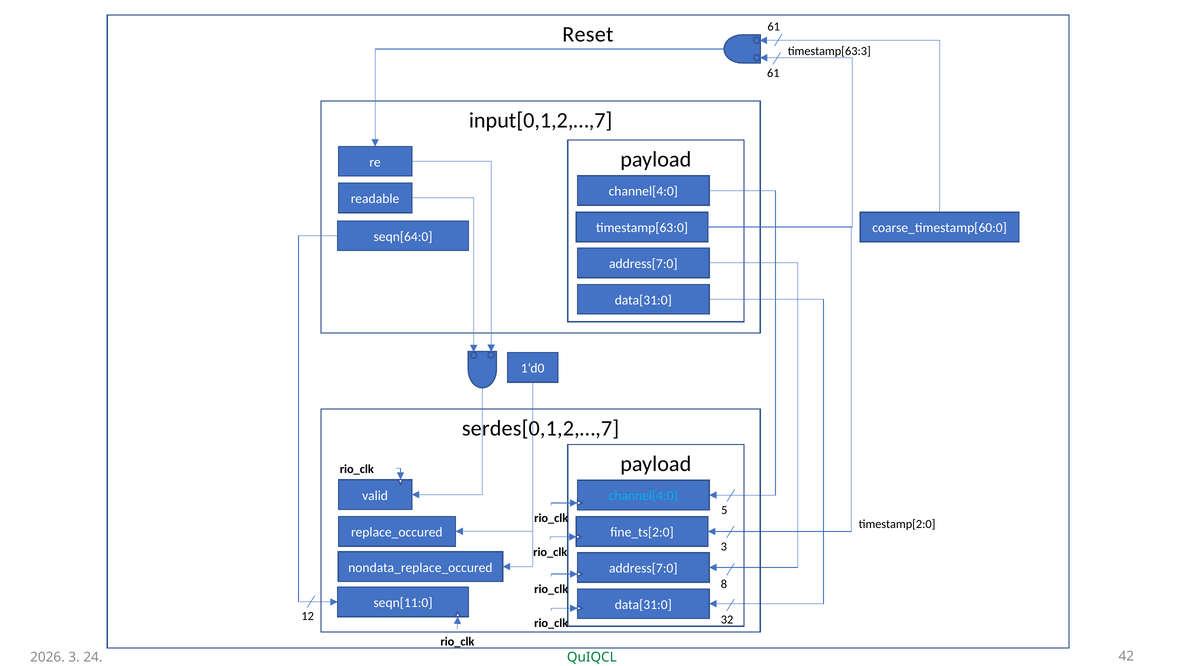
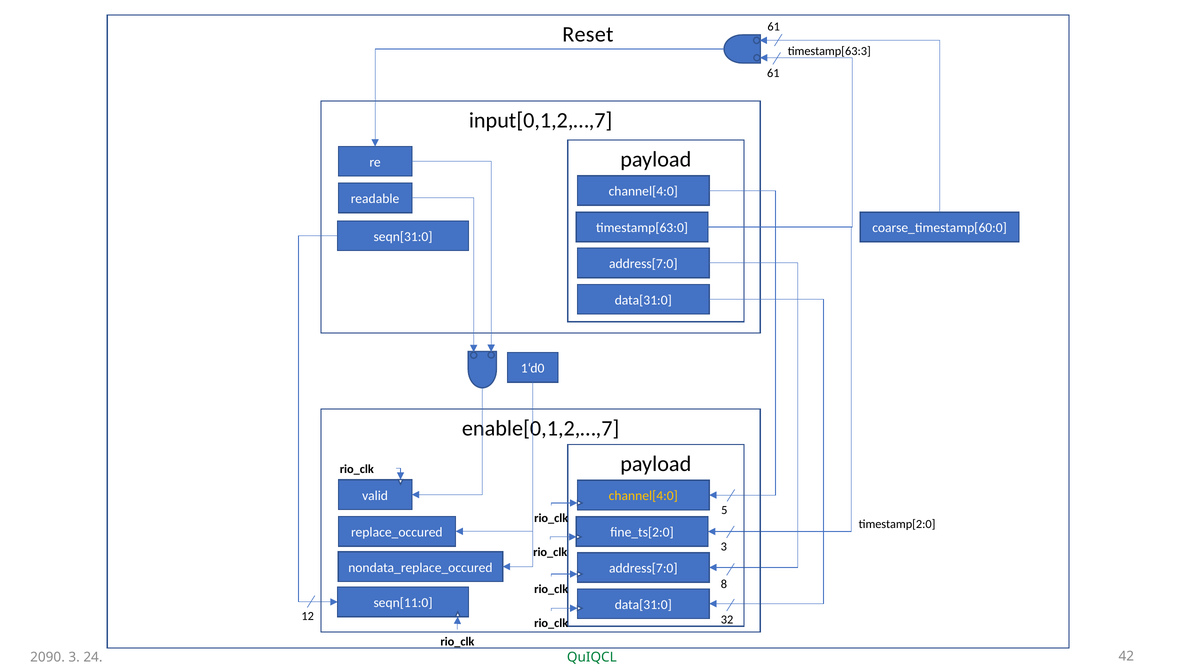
seqn[64:0: seqn[64:0 -> seqn[31:0
serdes[0,1,2,…,7: serdes[0,1,2,…,7 -> enable[0,1,2,…,7
channel[4:0 at (643, 496) colour: light blue -> yellow
2026: 2026 -> 2090
